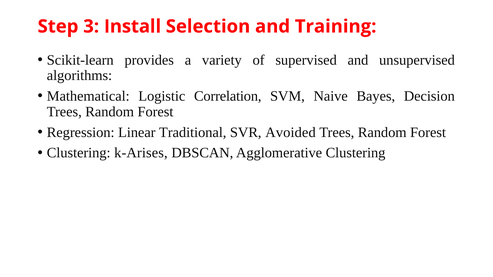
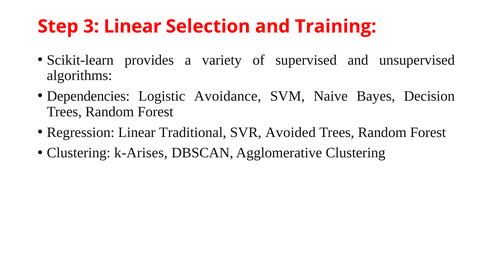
3 Install: Install -> Linear
Mathematical: Mathematical -> Dependencies
Correlation: Correlation -> Avoidance
